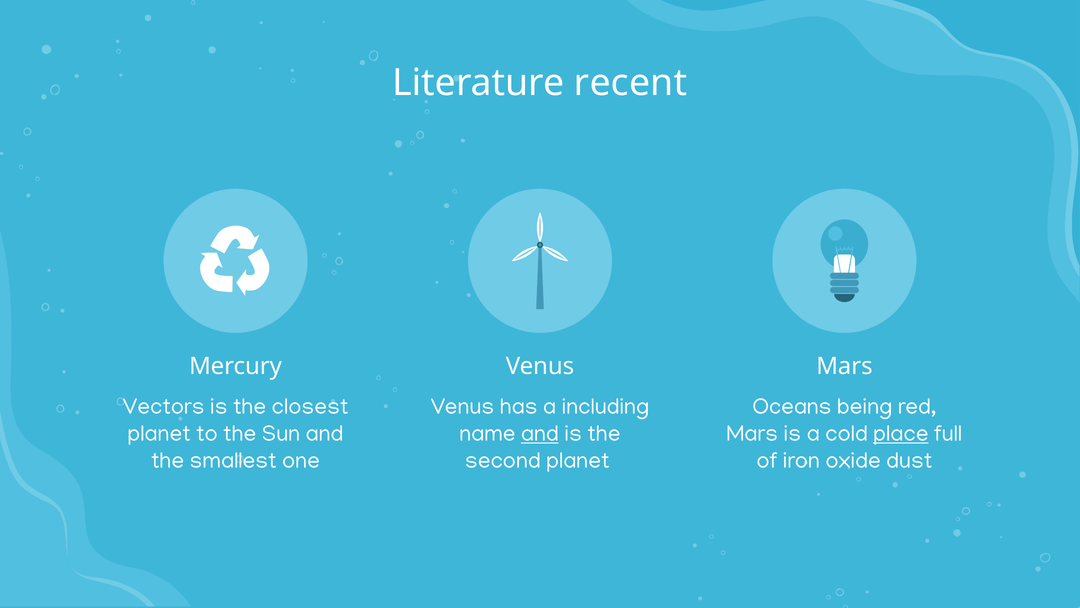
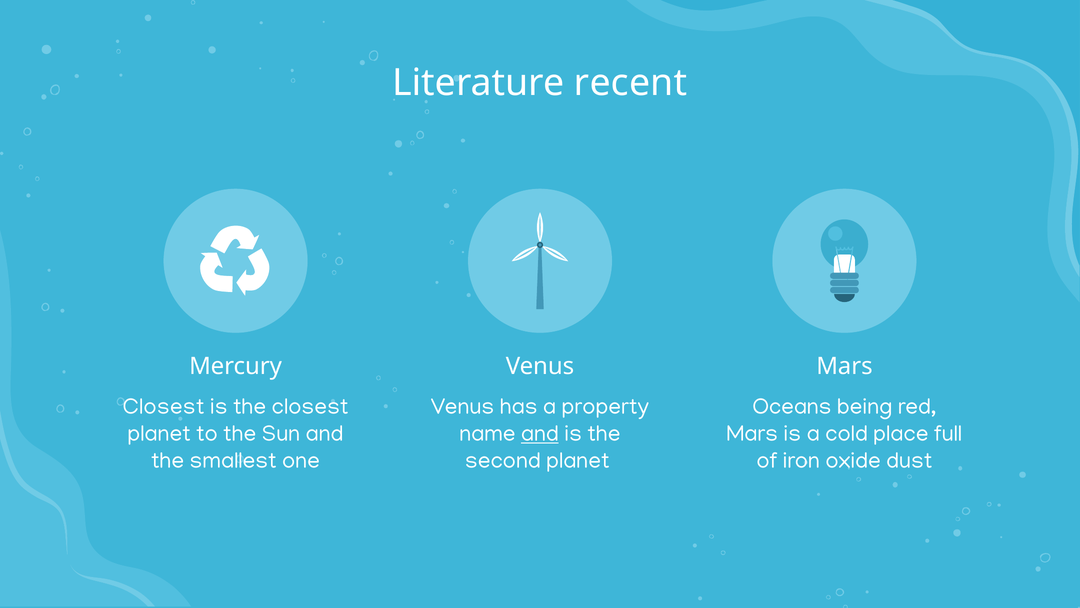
Vectors at (164, 406): Vectors -> Closest
including: including -> property
place underline: present -> none
